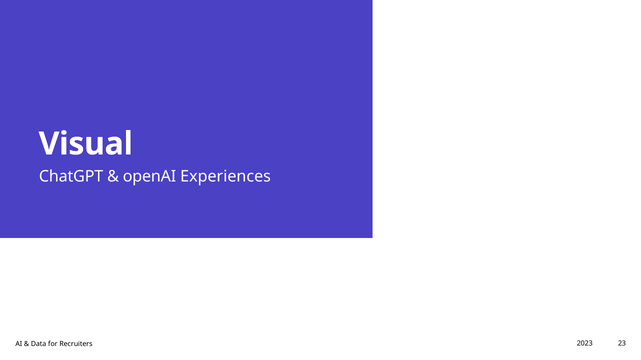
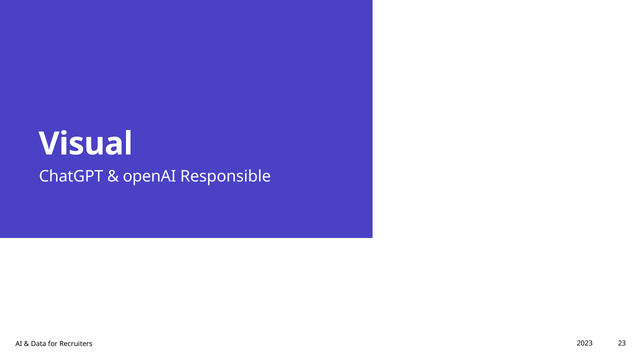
Experiences: Experiences -> Responsible
